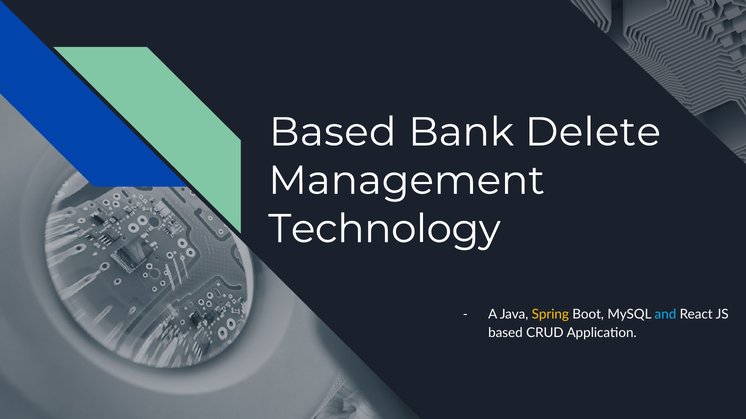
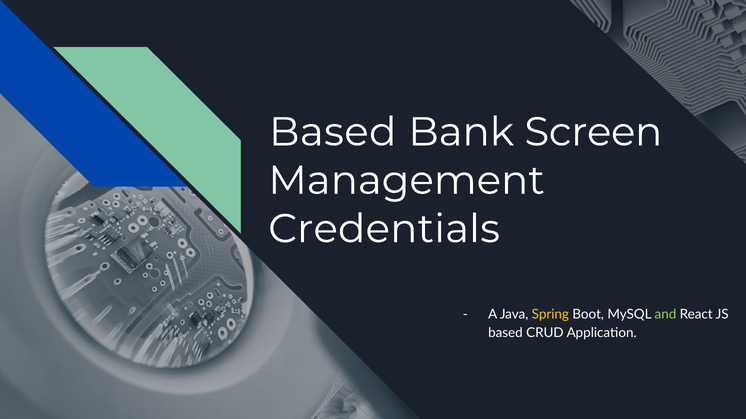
Delete: Delete -> Screen
Technology: Technology -> Credentials
and colour: light blue -> light green
